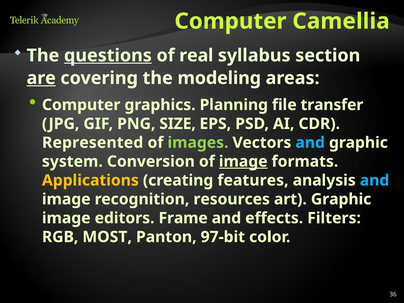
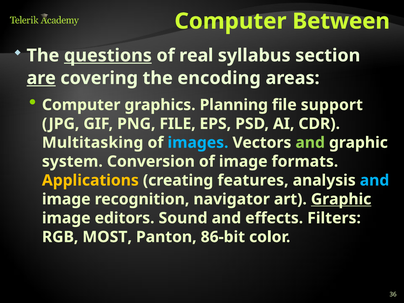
Camellia: Camellia -> Between
modeling: modeling -> encoding
transfer: transfer -> support
PNG SIZE: SIZE -> FILE
Represented: Represented -> Multitasking
images colour: light green -> light blue
and at (310, 143) colour: light blue -> light green
image at (243, 161) underline: present -> none
resources: resources -> navigator
Graphic at (341, 199) underline: none -> present
Frame: Frame -> Sound
97-bit: 97-bit -> 86-bit
